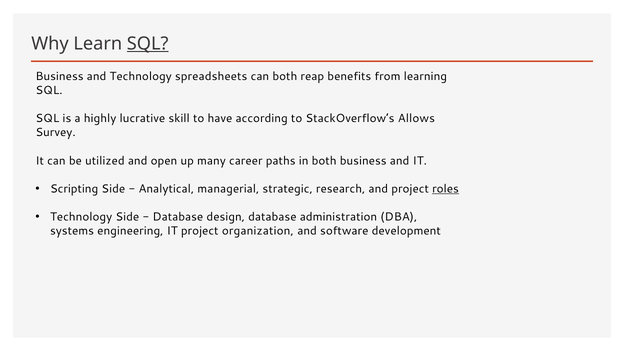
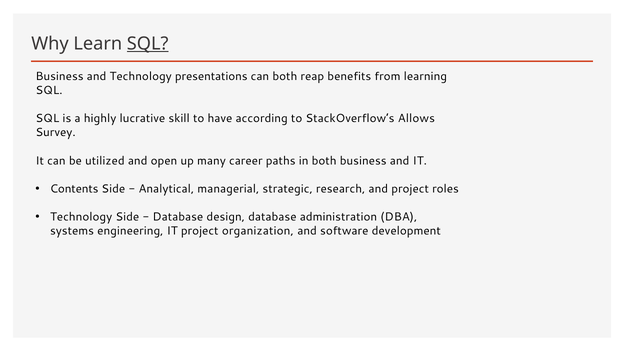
spreadsheets: spreadsheets -> presentations
Scripting: Scripting -> Contents
roles underline: present -> none
